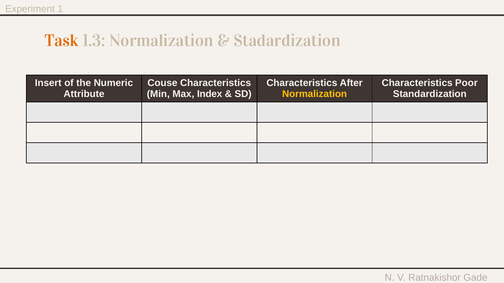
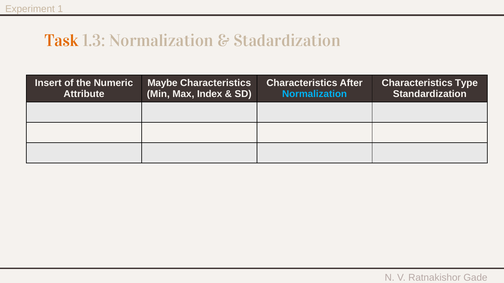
Couse: Couse -> Maybe
Poor: Poor -> Type
Normalization at (315, 94) colour: yellow -> light blue
